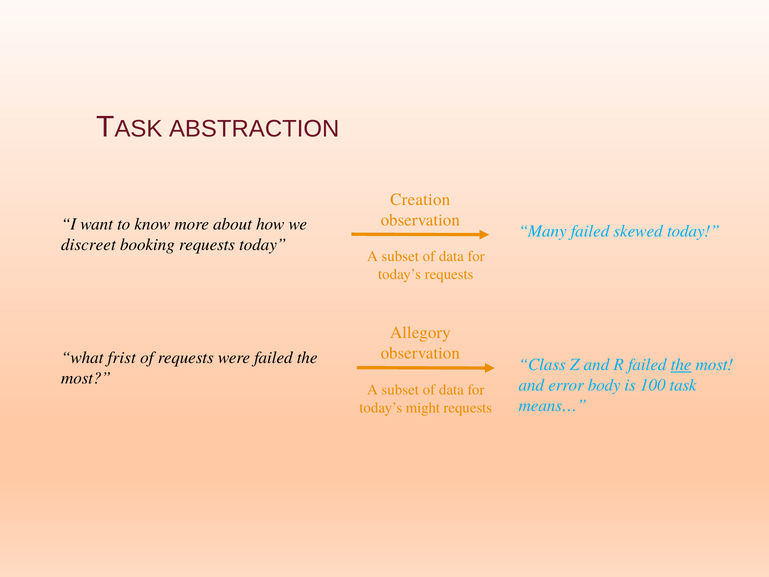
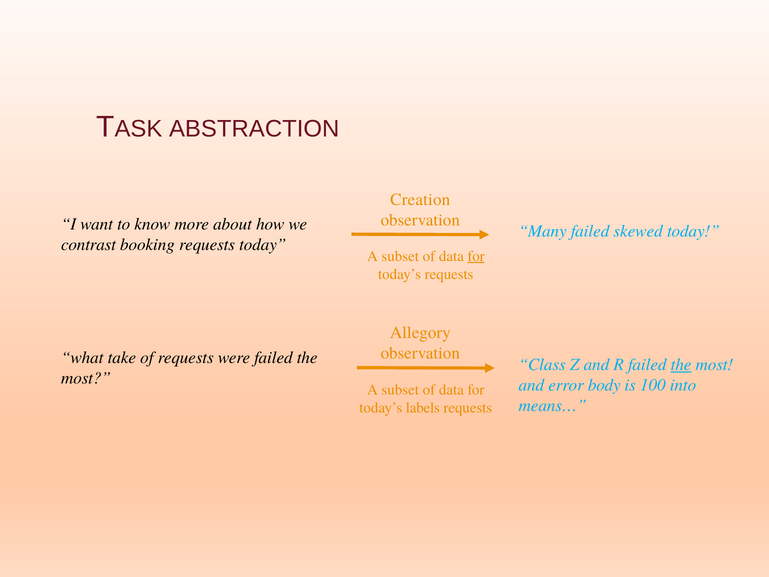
discreet: discreet -> contrast
for at (476, 256) underline: none -> present
frist: frist -> take
task: task -> into
might: might -> labels
